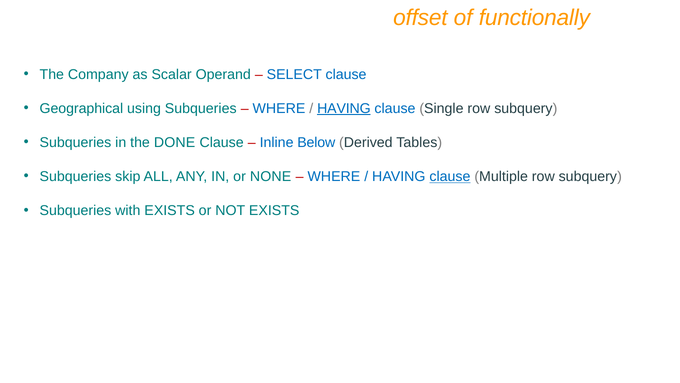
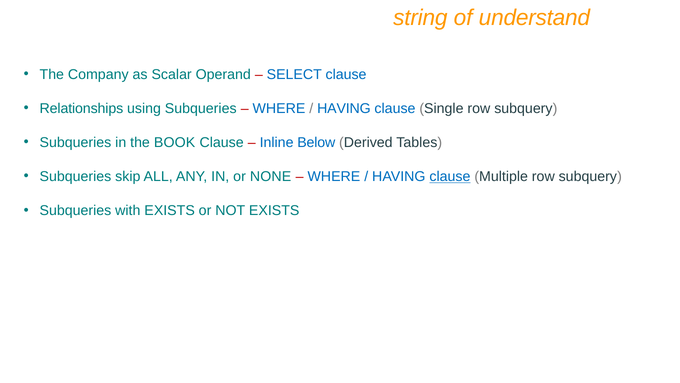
offset: offset -> string
functionally: functionally -> understand
Geographical: Geographical -> Relationships
HAVING at (344, 108) underline: present -> none
DONE: DONE -> BOOK
